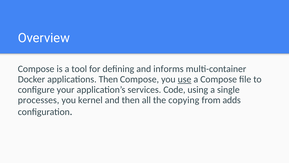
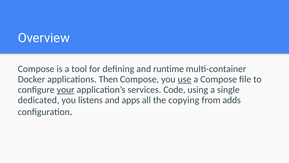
informs: informs -> runtime
your underline: none -> present
processes: processes -> dedicated
kernel: kernel -> listens
and then: then -> apps
